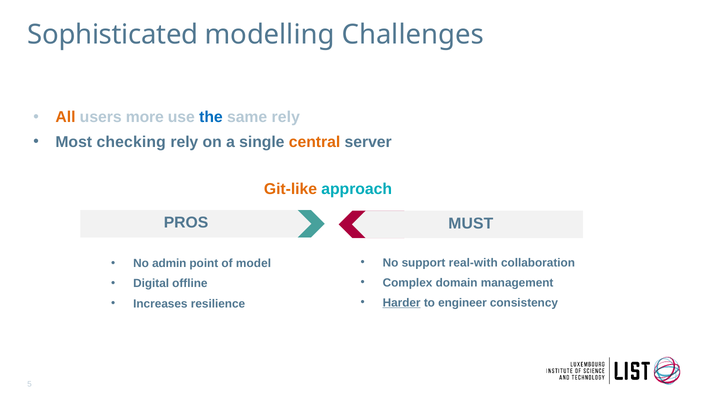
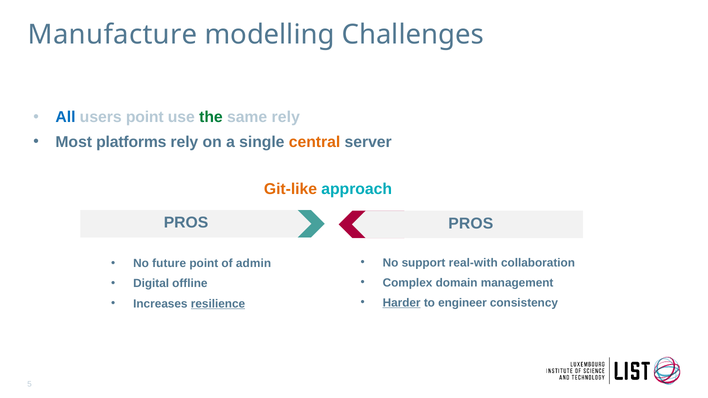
Sophisticated: Sophisticated -> Manufacture
All colour: orange -> blue
users more: more -> point
the colour: blue -> green
checking: checking -> platforms
MUST at (471, 223): MUST -> PROS
admin: admin -> future
model: model -> admin
resilience underline: none -> present
